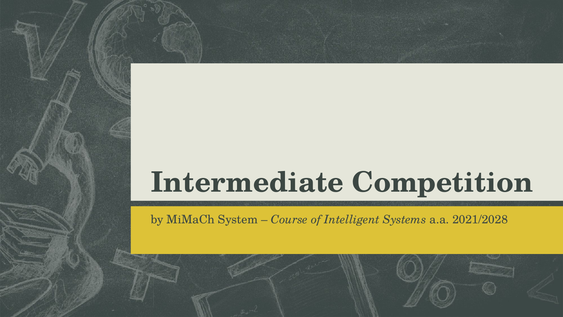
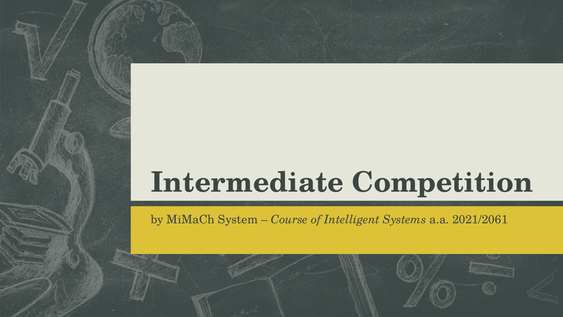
2021/2028: 2021/2028 -> 2021/2061
